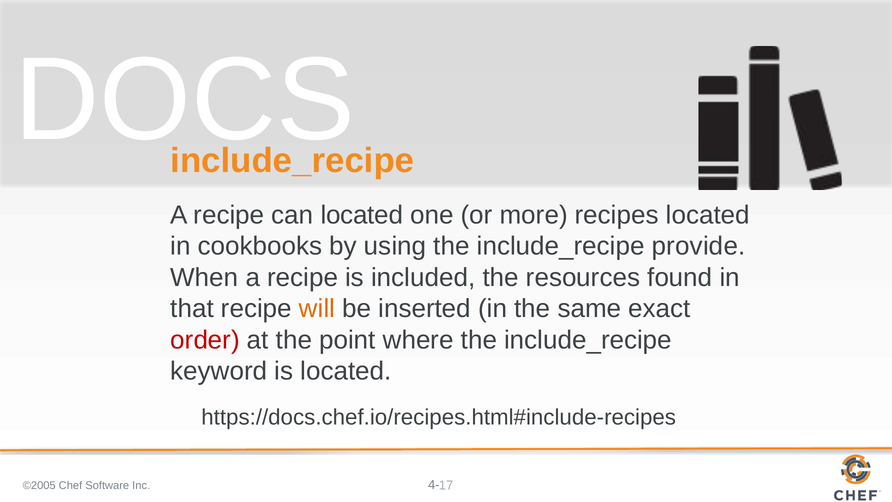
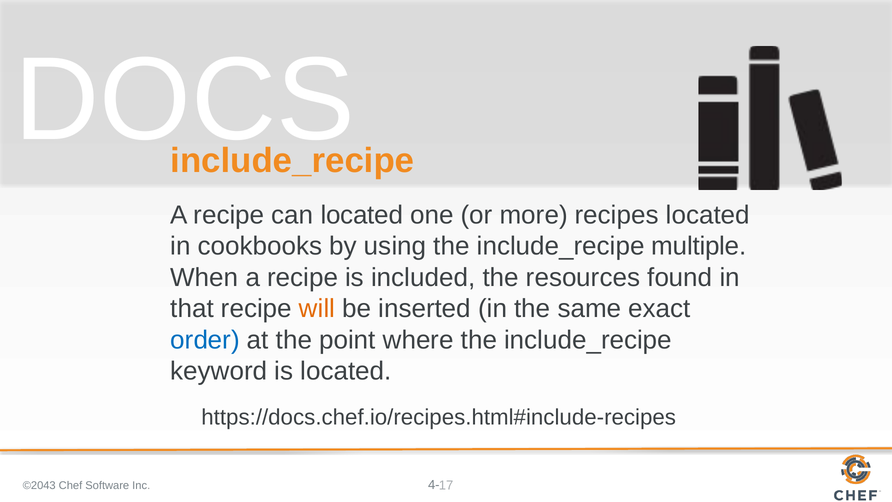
provide: provide -> multiple
order colour: red -> blue
©2005: ©2005 -> ©2043
